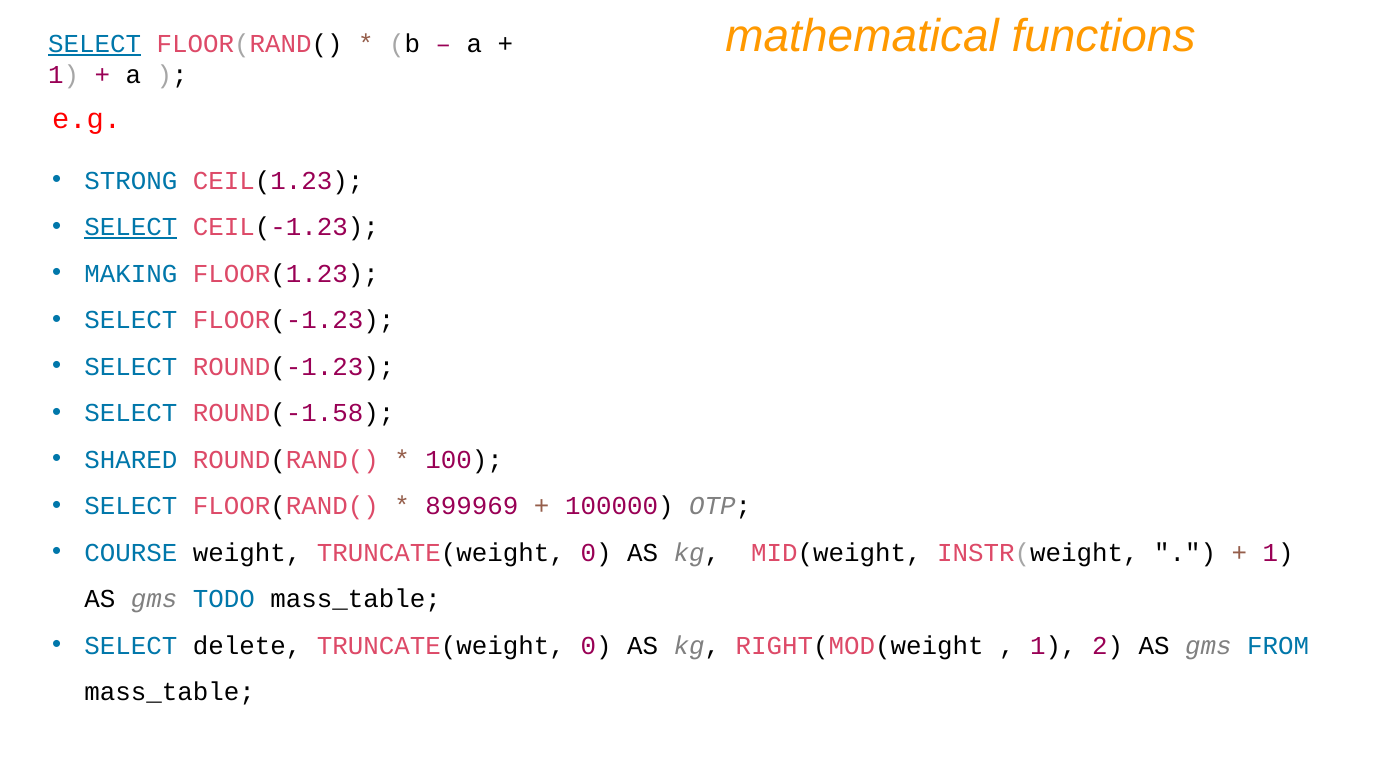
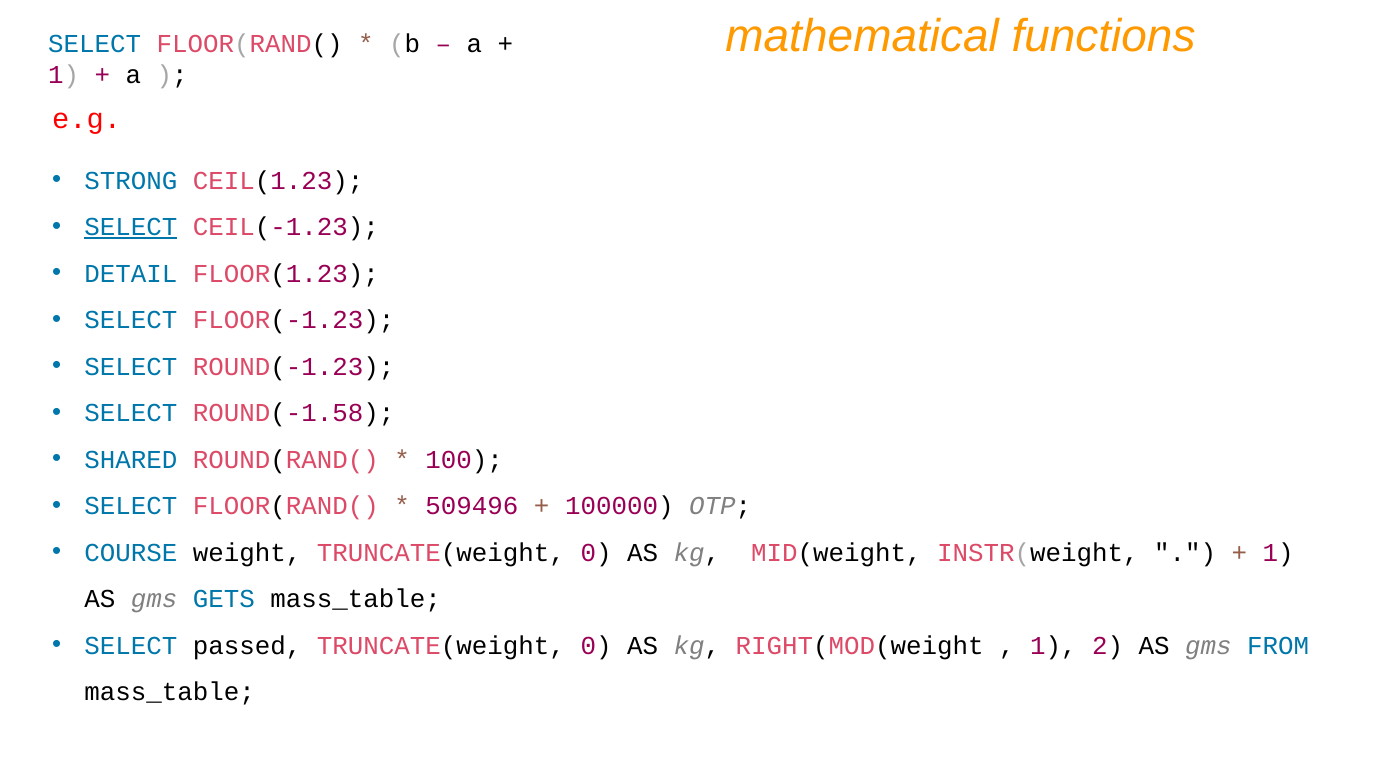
SELECT at (95, 44) underline: present -> none
MAKING: MAKING -> DETAIL
899969: 899969 -> 509496
TODO: TODO -> GETS
delete: delete -> passed
